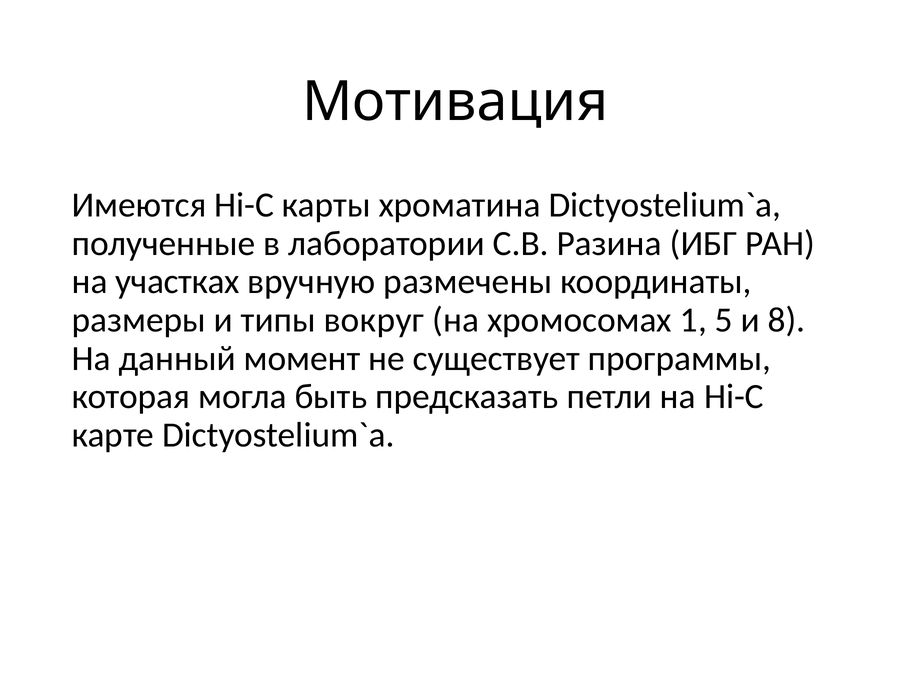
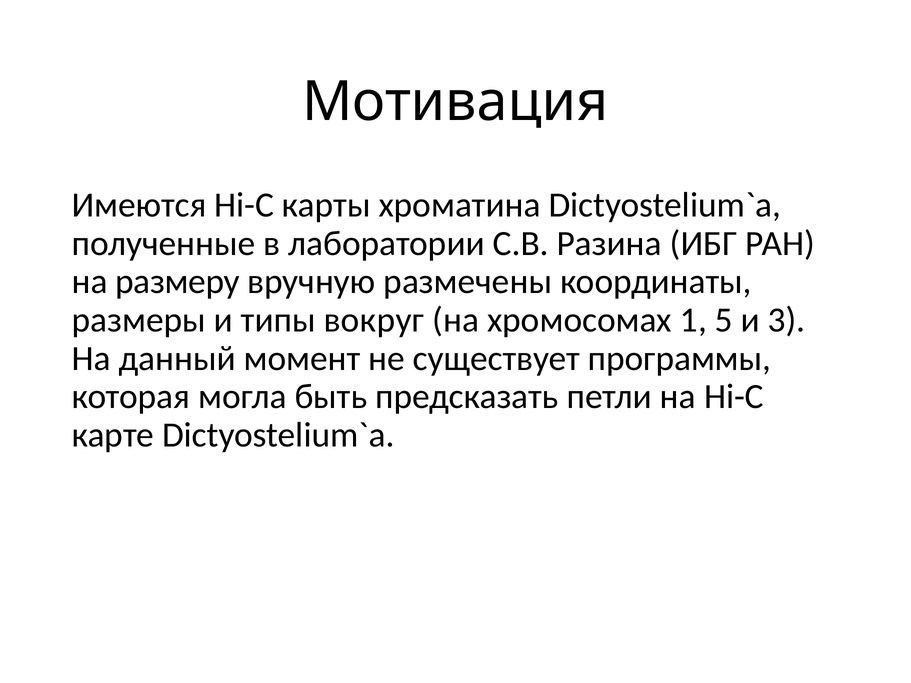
участках: участках -> размеру
8: 8 -> 3
